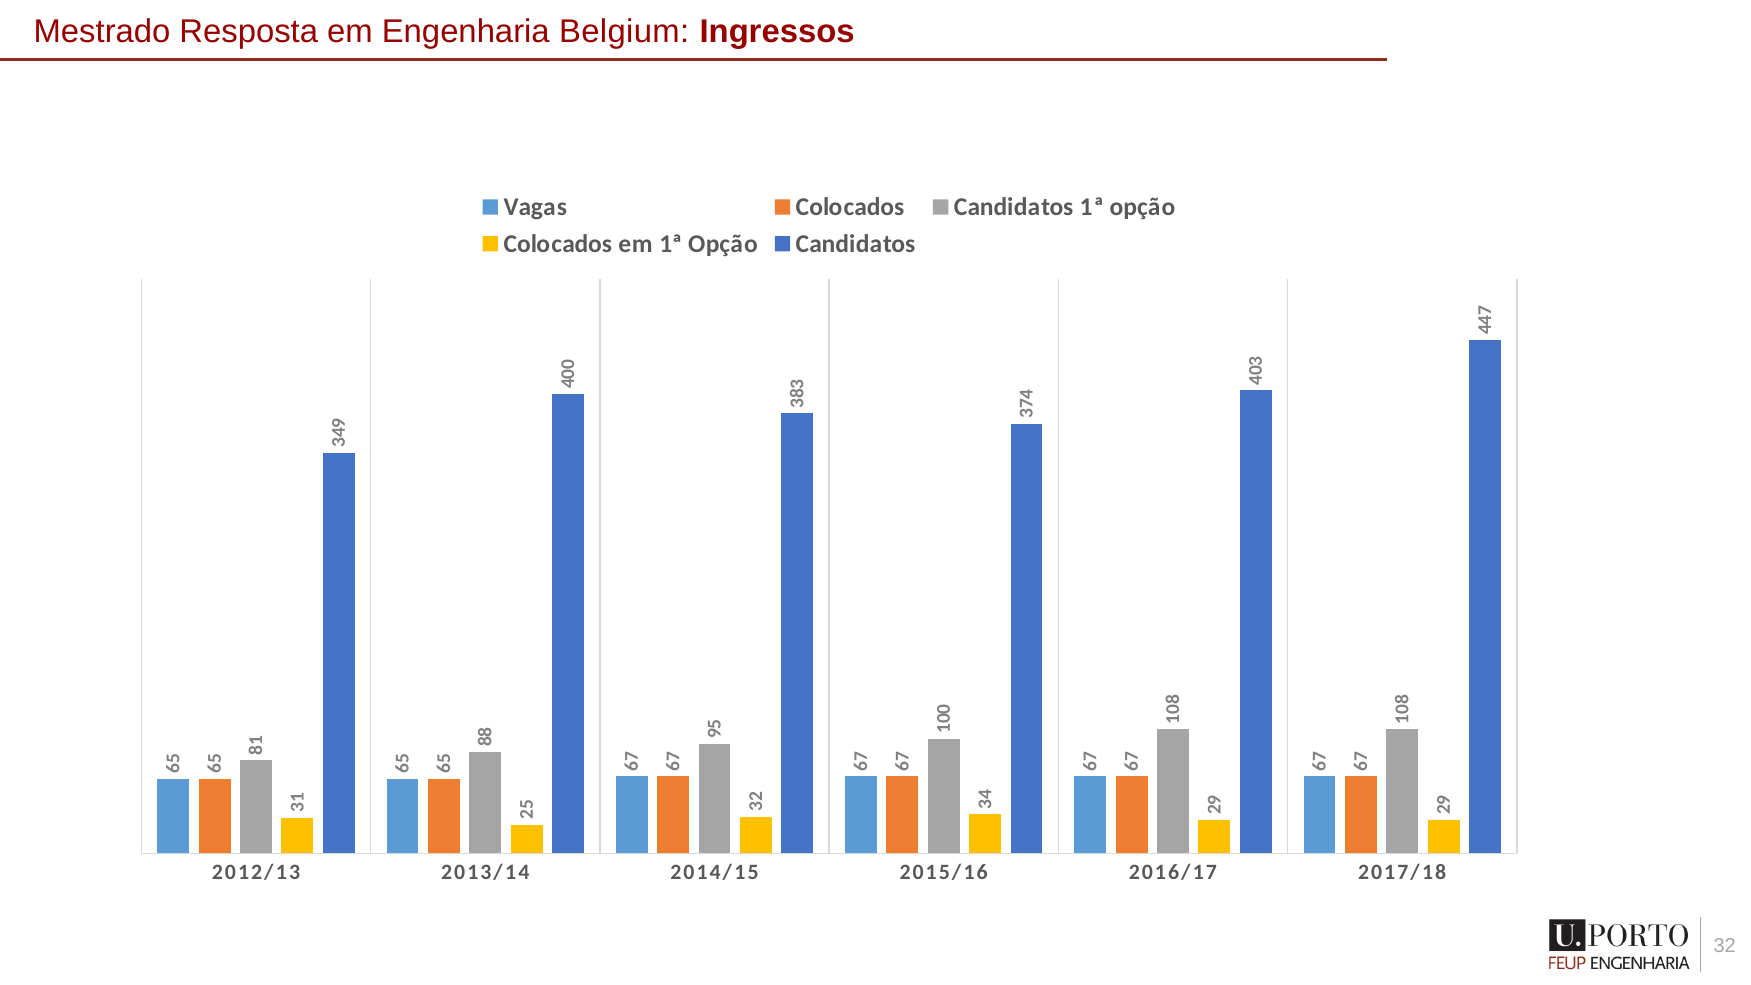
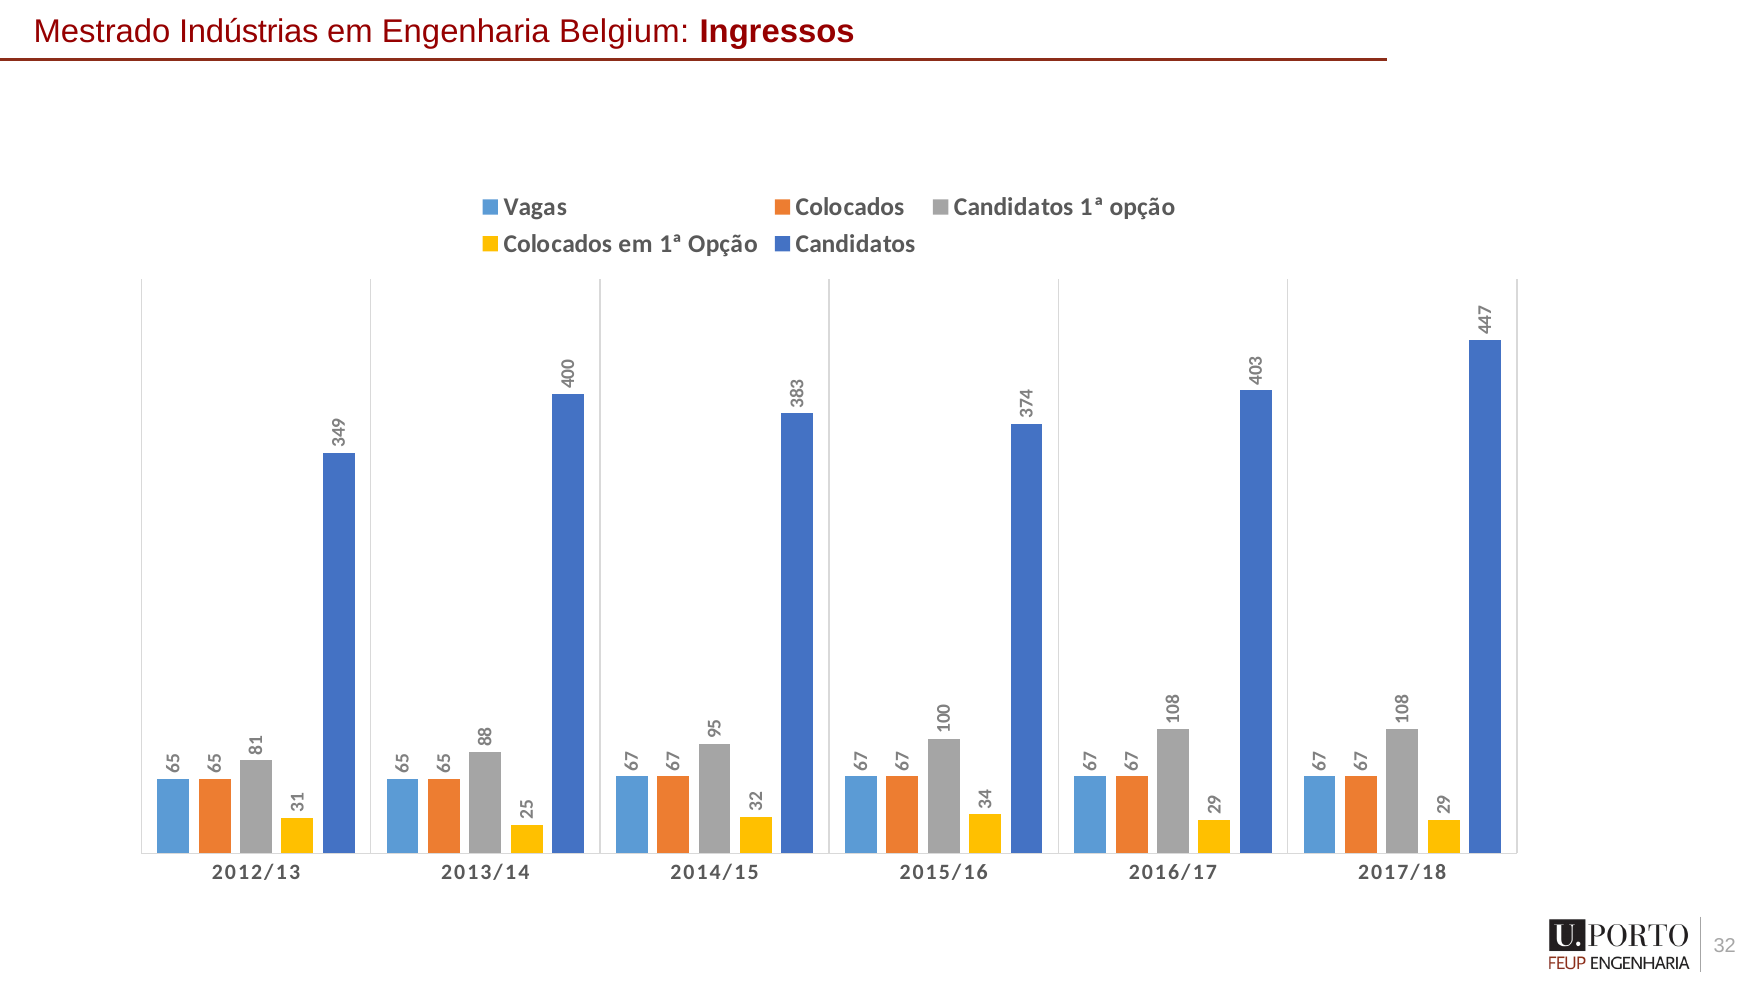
Resposta: Resposta -> Indústrias
